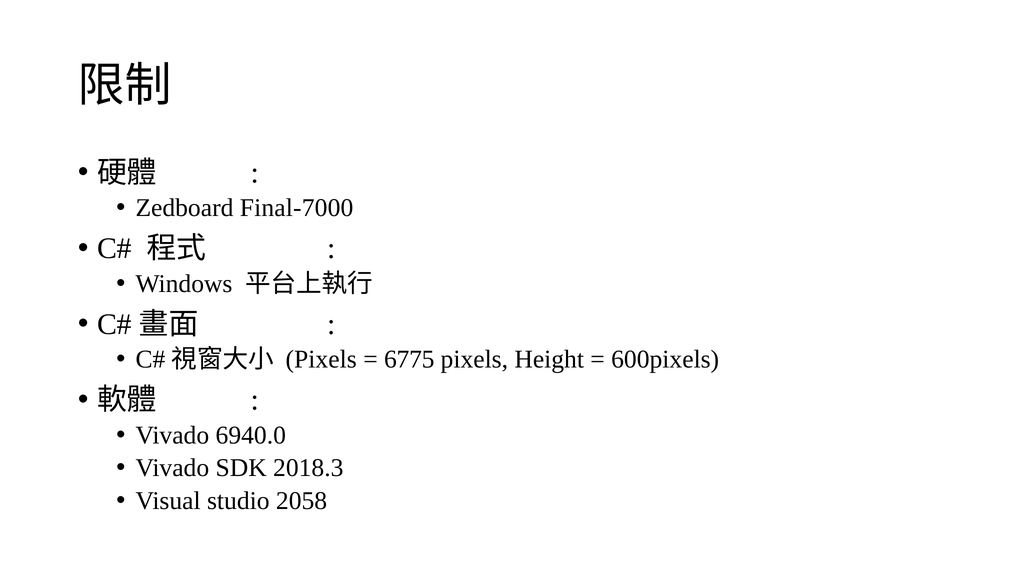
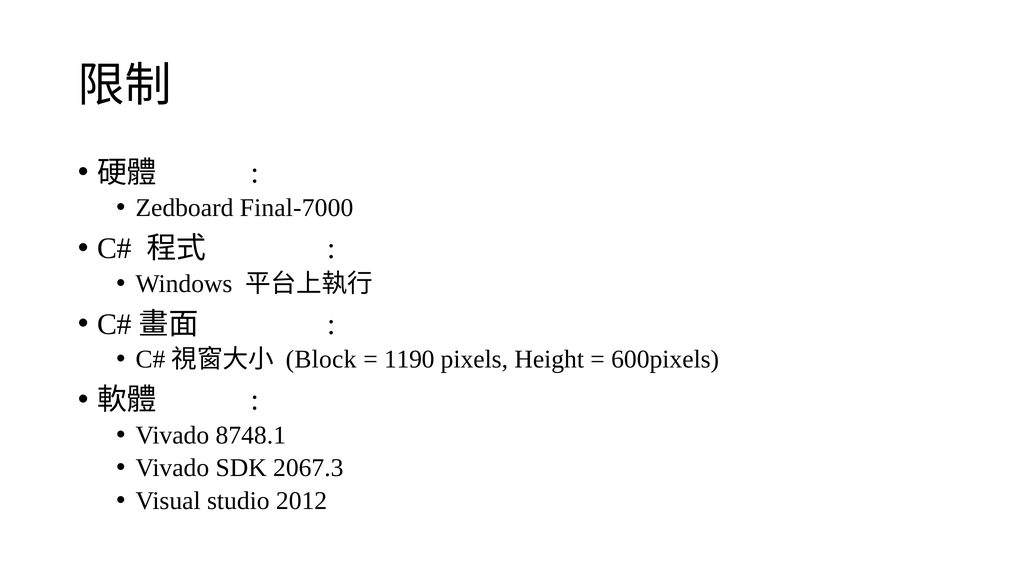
Pixels at (321, 360): Pixels -> Block
6775: 6775 -> 1190
6940.0: 6940.0 -> 8748.1
2018.3: 2018.3 -> 2067.3
2058: 2058 -> 2012
